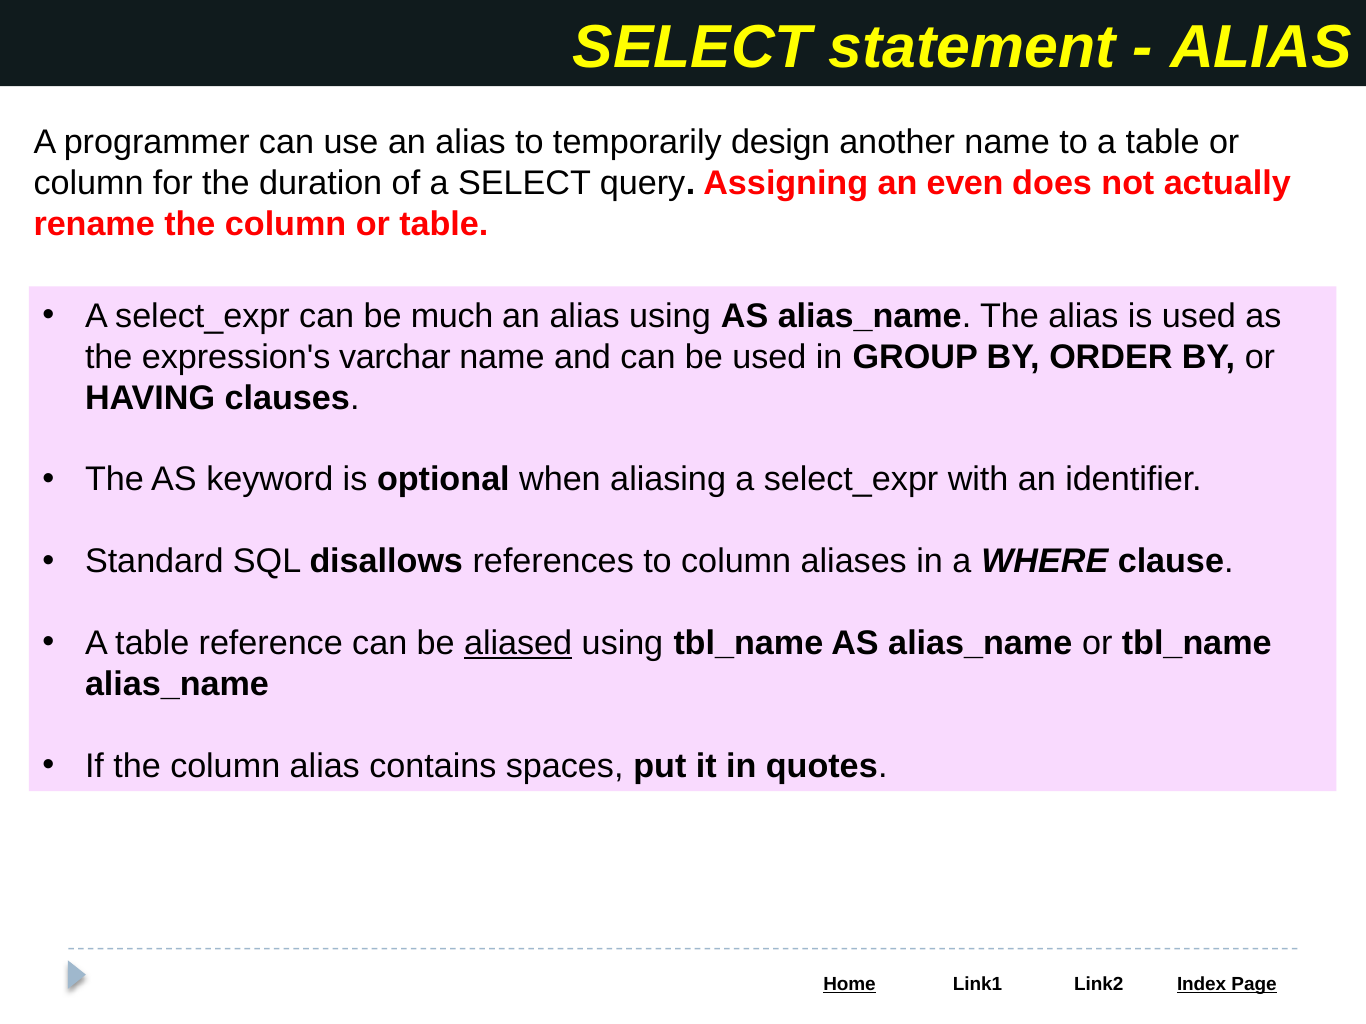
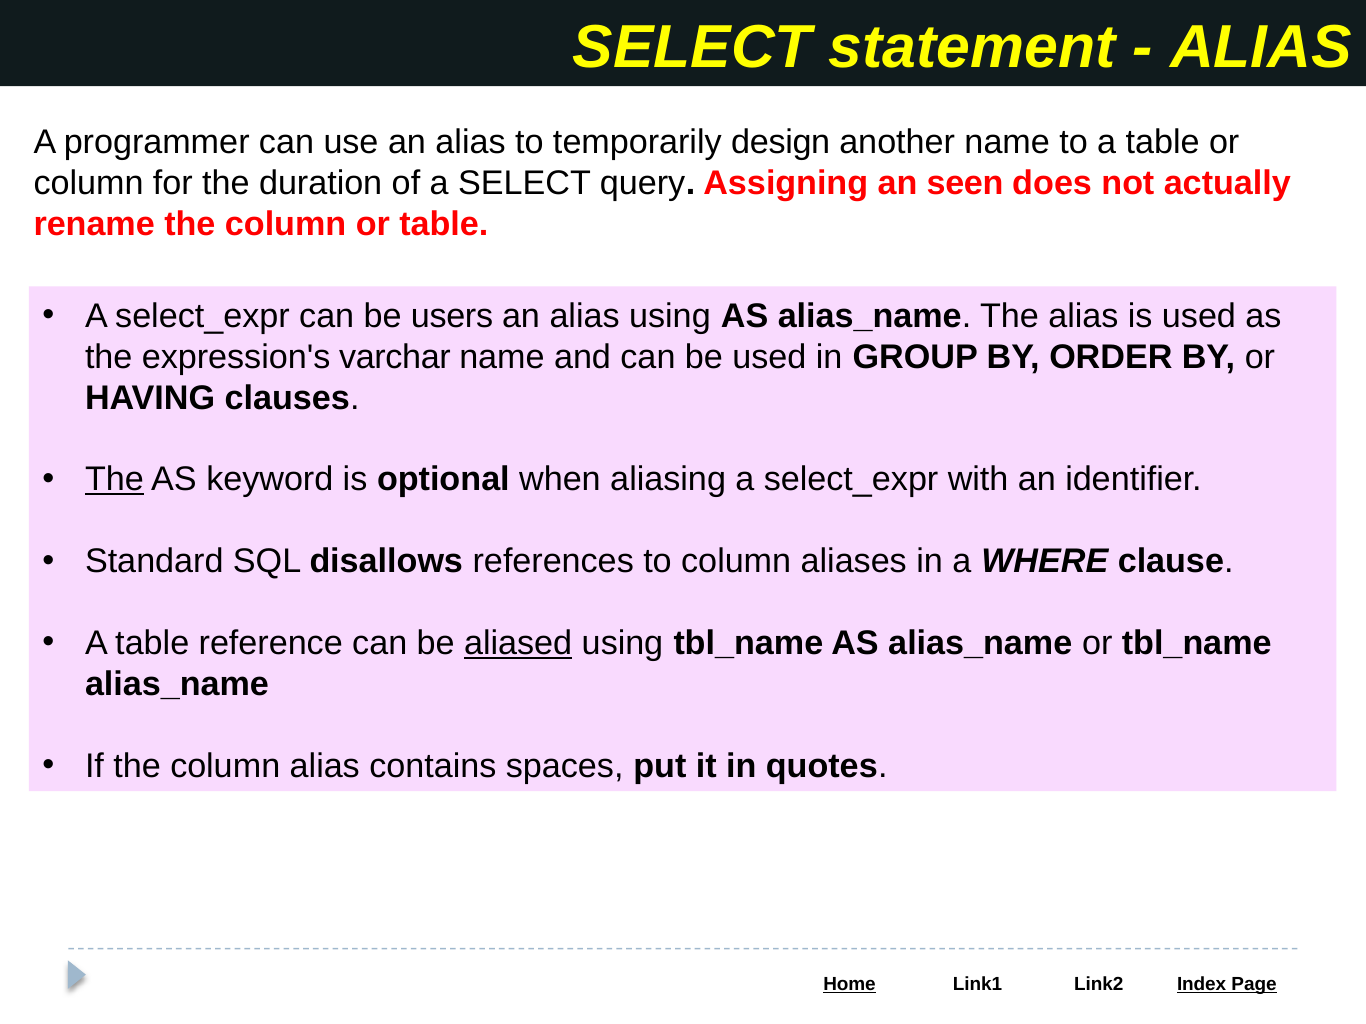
even: even -> seen
much: much -> users
The at (114, 480) underline: none -> present
